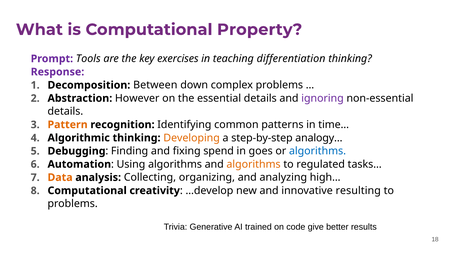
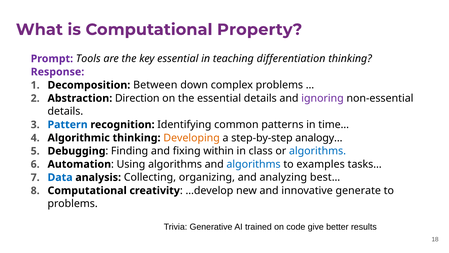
key exercises: exercises -> essential
However: However -> Direction
Pattern colour: orange -> blue
spend: spend -> within
goes: goes -> class
algorithms at (254, 164) colour: orange -> blue
regulated: regulated -> examples
Data colour: orange -> blue
high…: high… -> best…
resulting: resulting -> generate
